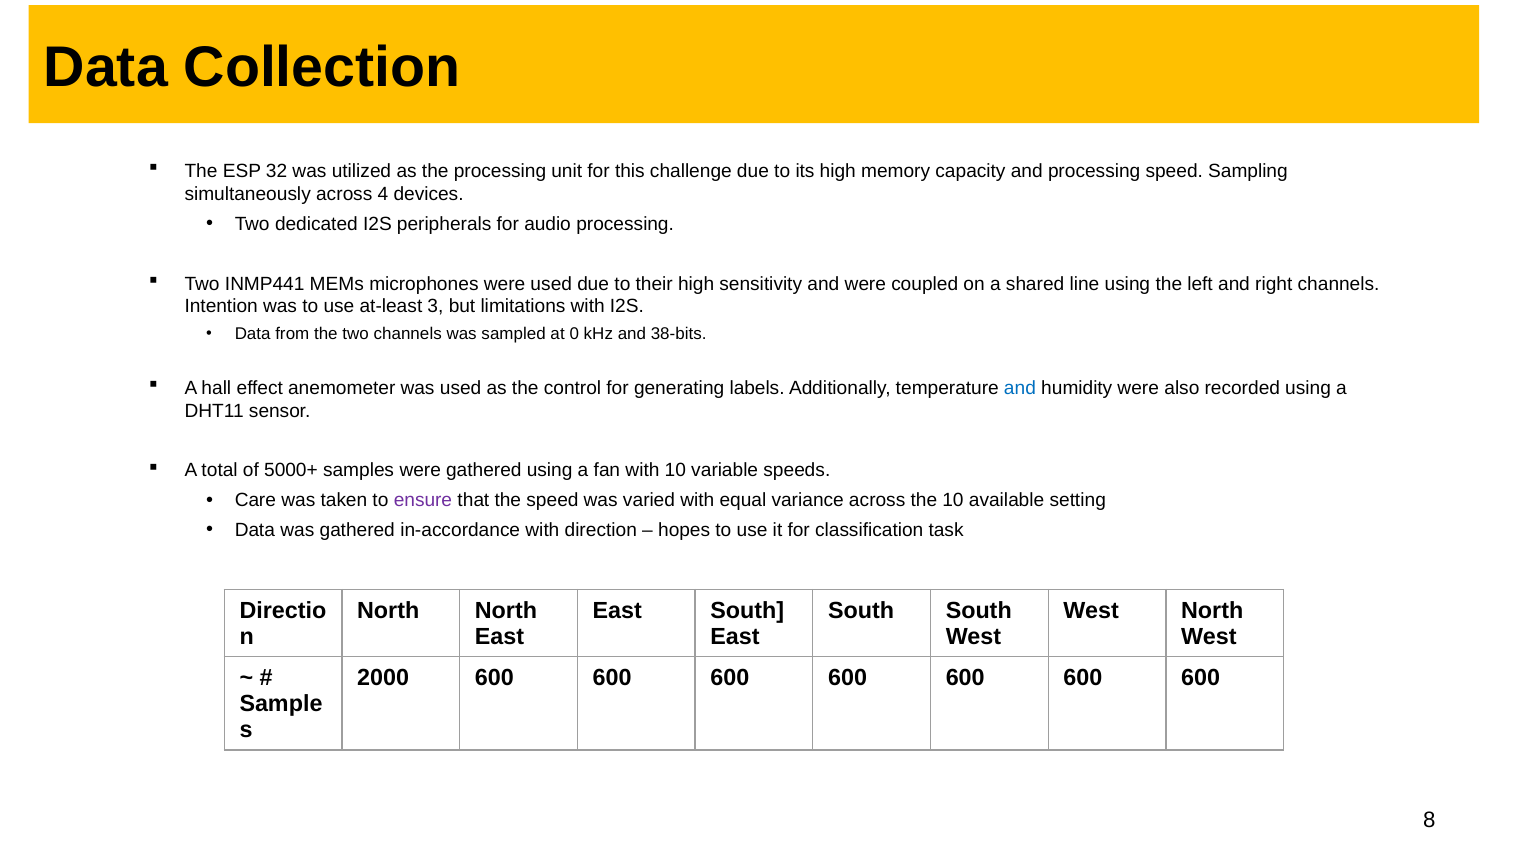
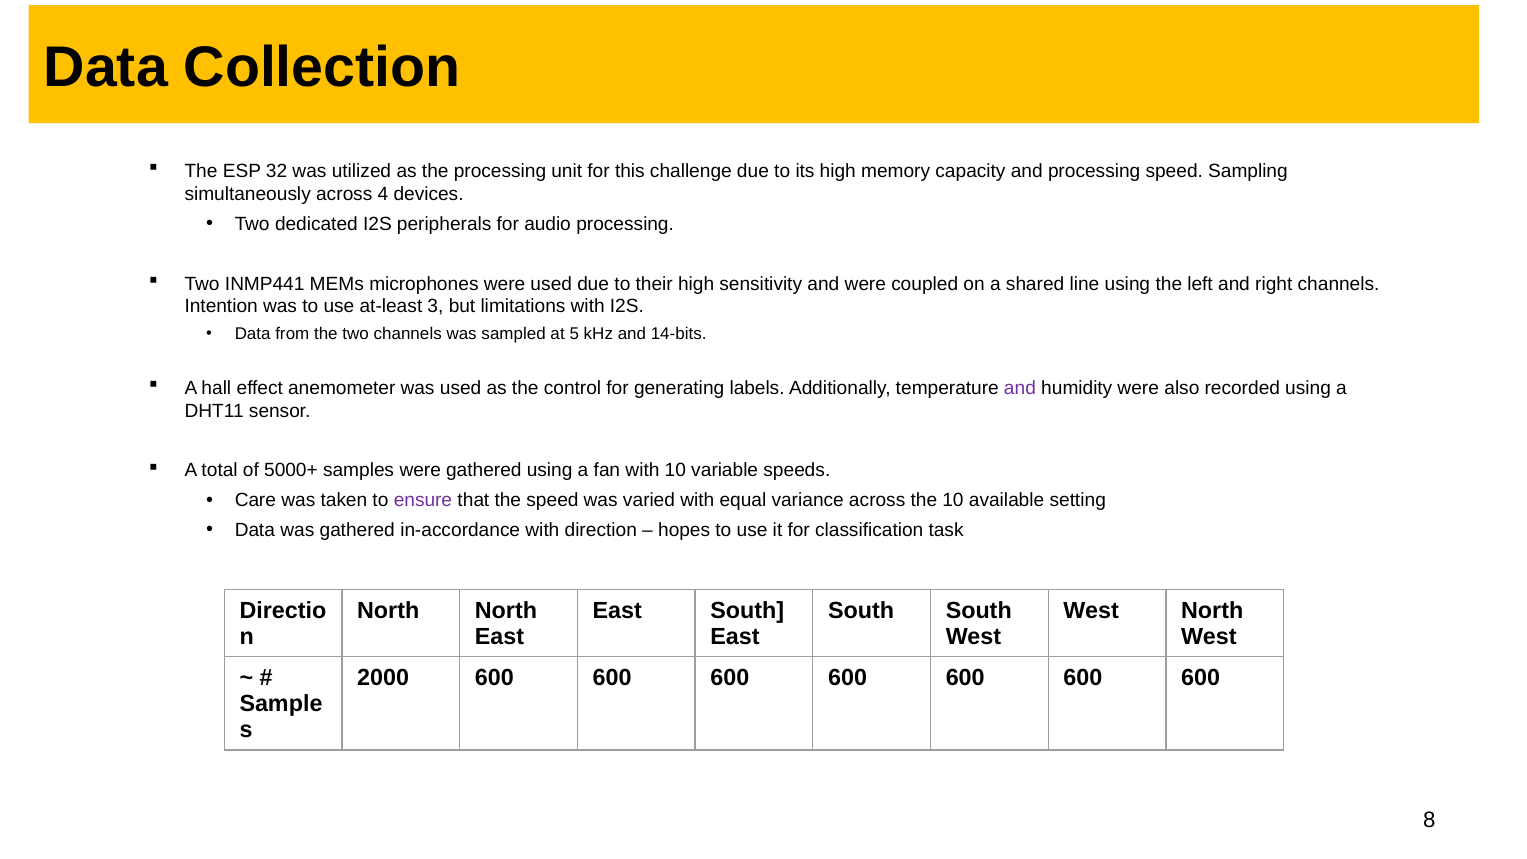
0: 0 -> 5
38-bits: 38-bits -> 14-bits
and at (1020, 388) colour: blue -> purple
